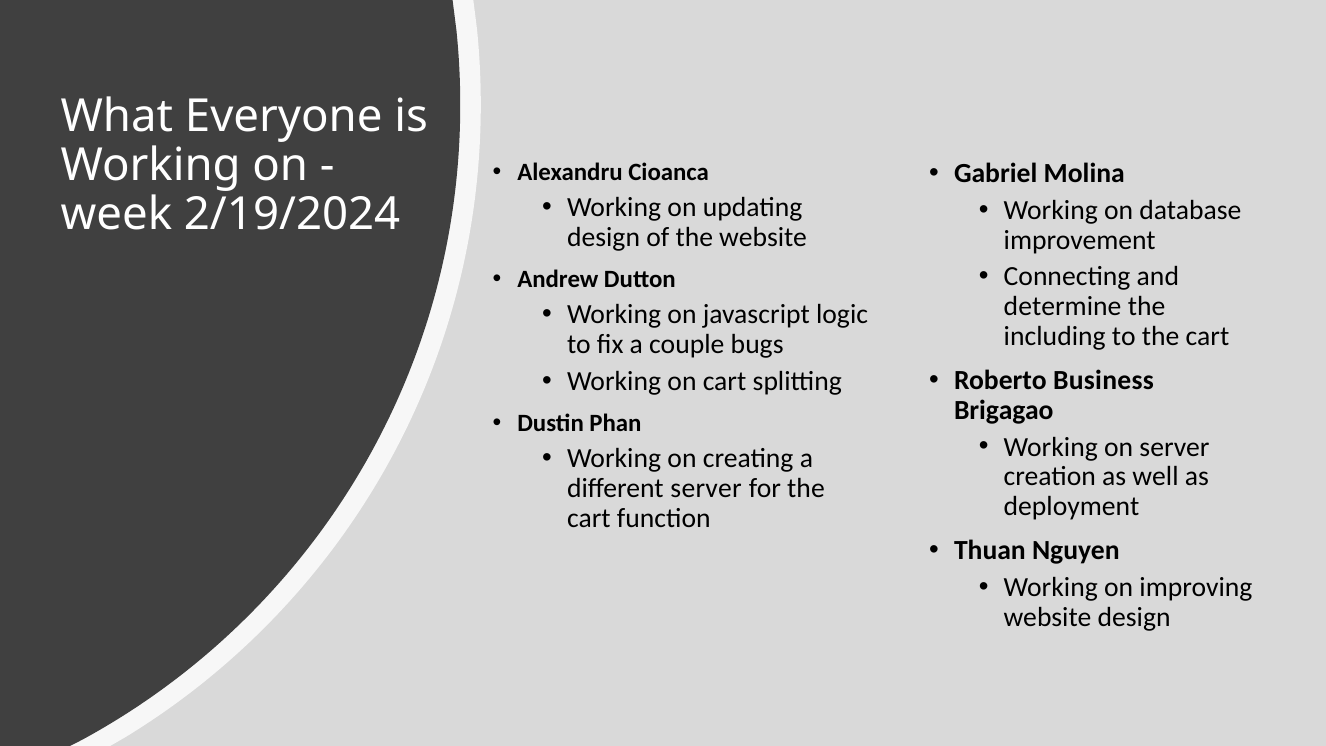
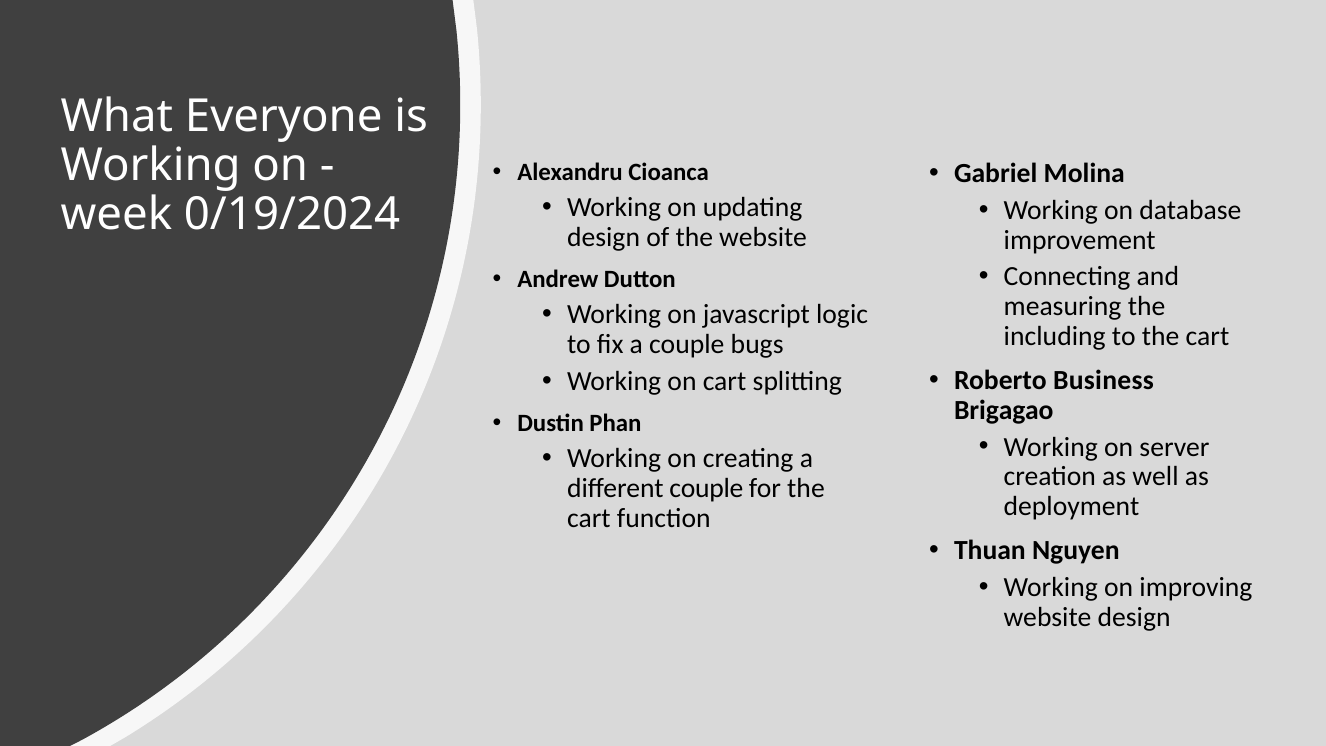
2/19/2024: 2/19/2024 -> 0/19/2024
determine: determine -> measuring
different server: server -> couple
